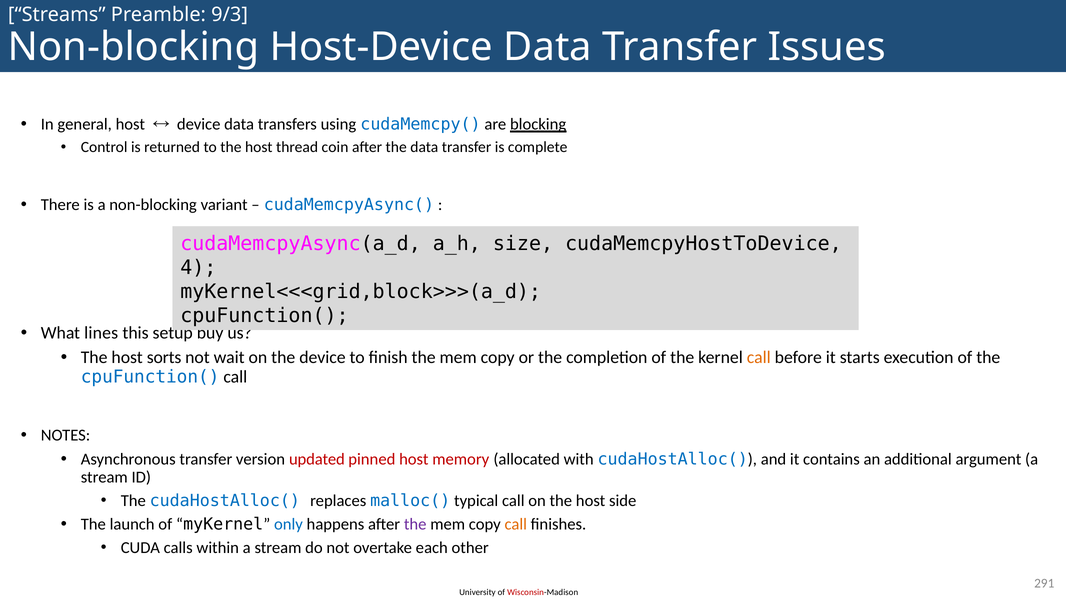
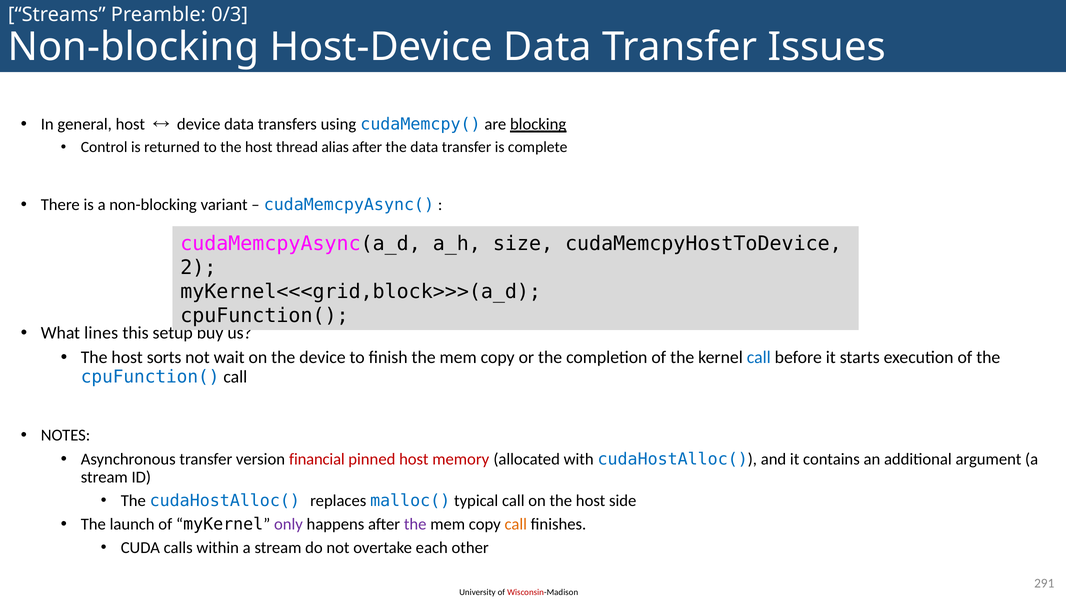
9/3: 9/3 -> 0/3
coin: coin -> alias
4: 4 -> 2
call at (759, 357) colour: orange -> blue
updated: updated -> financial
only colour: blue -> purple
